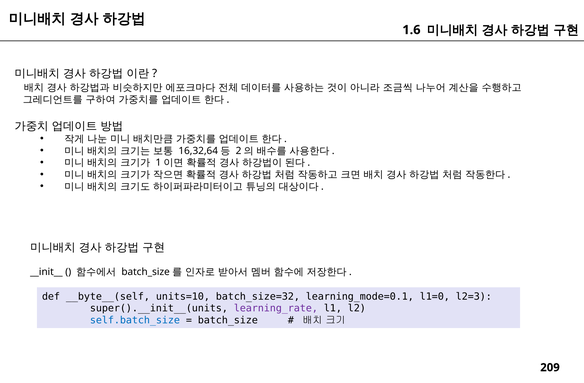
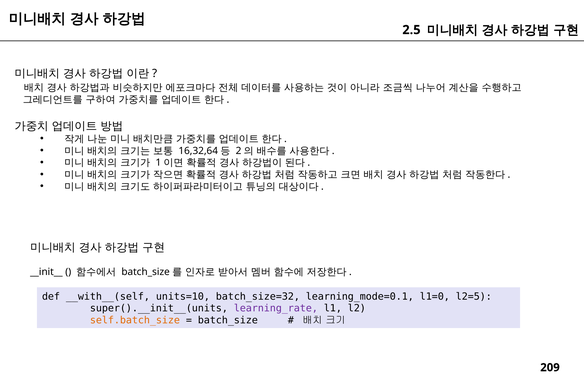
1.6: 1.6 -> 2.5
__byte__(self: __byte__(self -> __with__(self
l2=3: l2=3 -> l2=5
self.batch_size colour: blue -> orange
